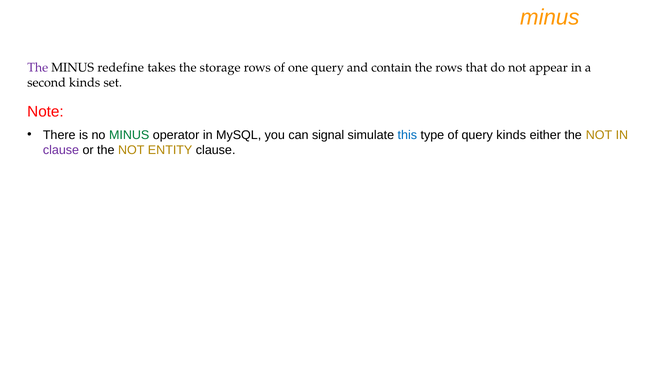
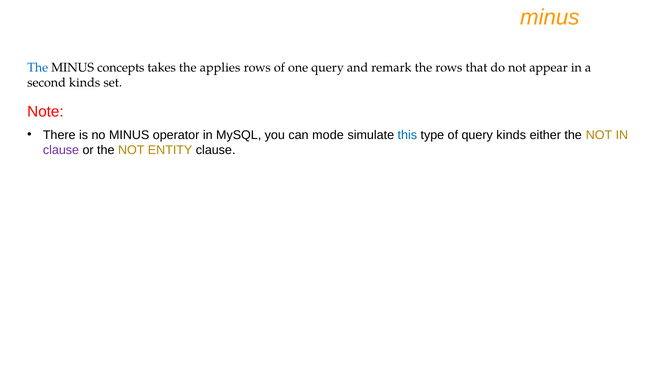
The at (38, 68) colour: purple -> blue
redefine: redefine -> concepts
storage: storage -> applies
contain: contain -> remark
MINUS at (129, 135) colour: green -> black
signal: signal -> mode
